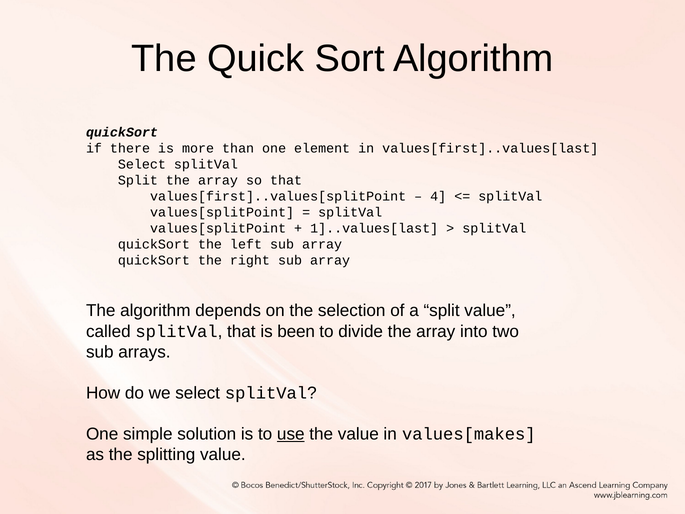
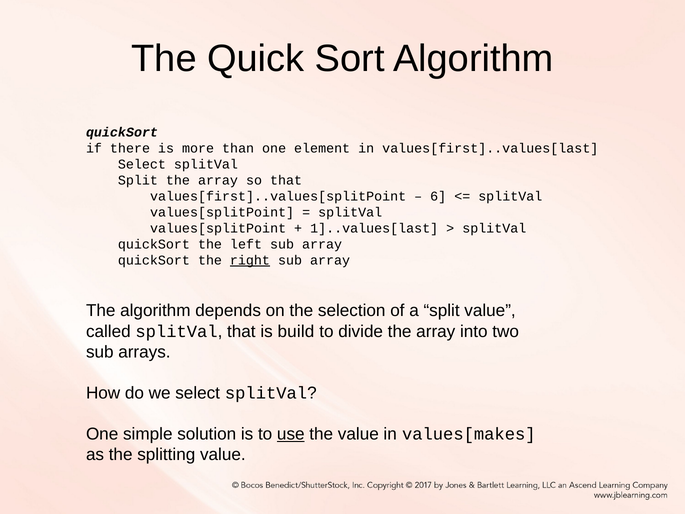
4: 4 -> 6
right underline: none -> present
been: been -> build
